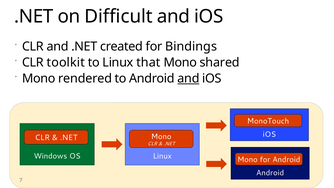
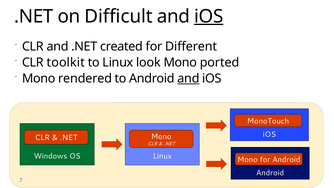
iOS at (209, 16) underline: none -> present
Bindings: Bindings -> Different
that: that -> look
shared: shared -> ported
